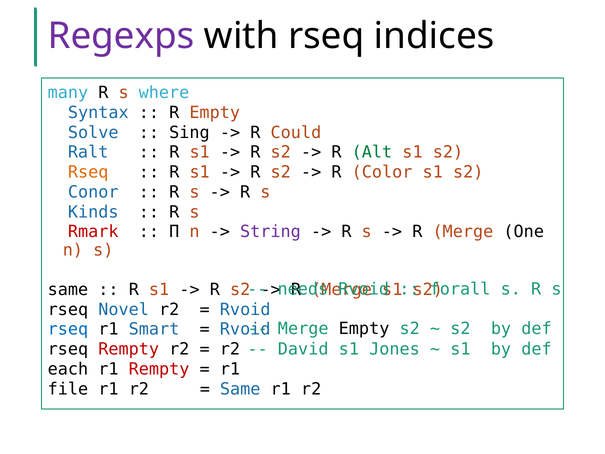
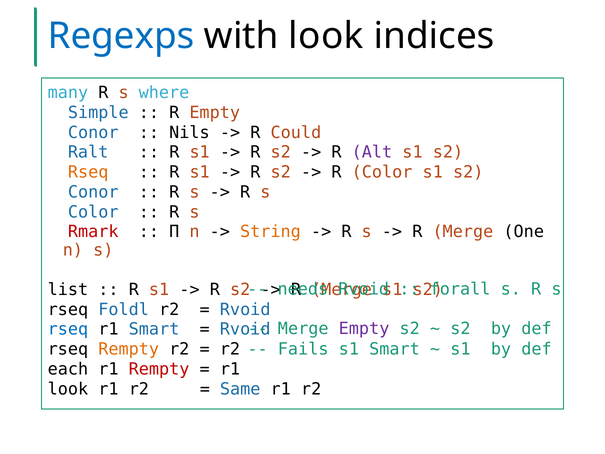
Regexps colour: purple -> blue
with rseq: rseq -> look
Syntax: Syntax -> Simple
Solve at (93, 133): Solve -> Conor
Sing: Sing -> Nils
Alt colour: green -> purple
Kinds at (93, 212): Kinds -> Color
String colour: purple -> orange
same at (68, 290): same -> list
Novel: Novel -> Foldl
Empty at (364, 329) colour: black -> purple
David: David -> Fails
s1 Jones: Jones -> Smart
Rempty at (129, 349) colour: red -> orange
file at (68, 389): file -> look
